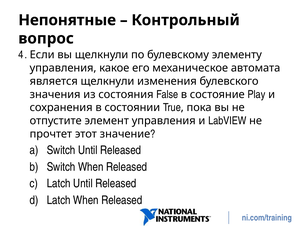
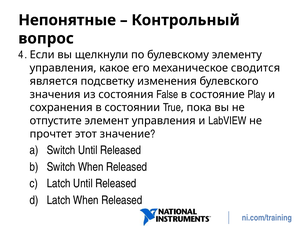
автомата: автомата -> сводится
является щелкнули: щелкнули -> подсветку
